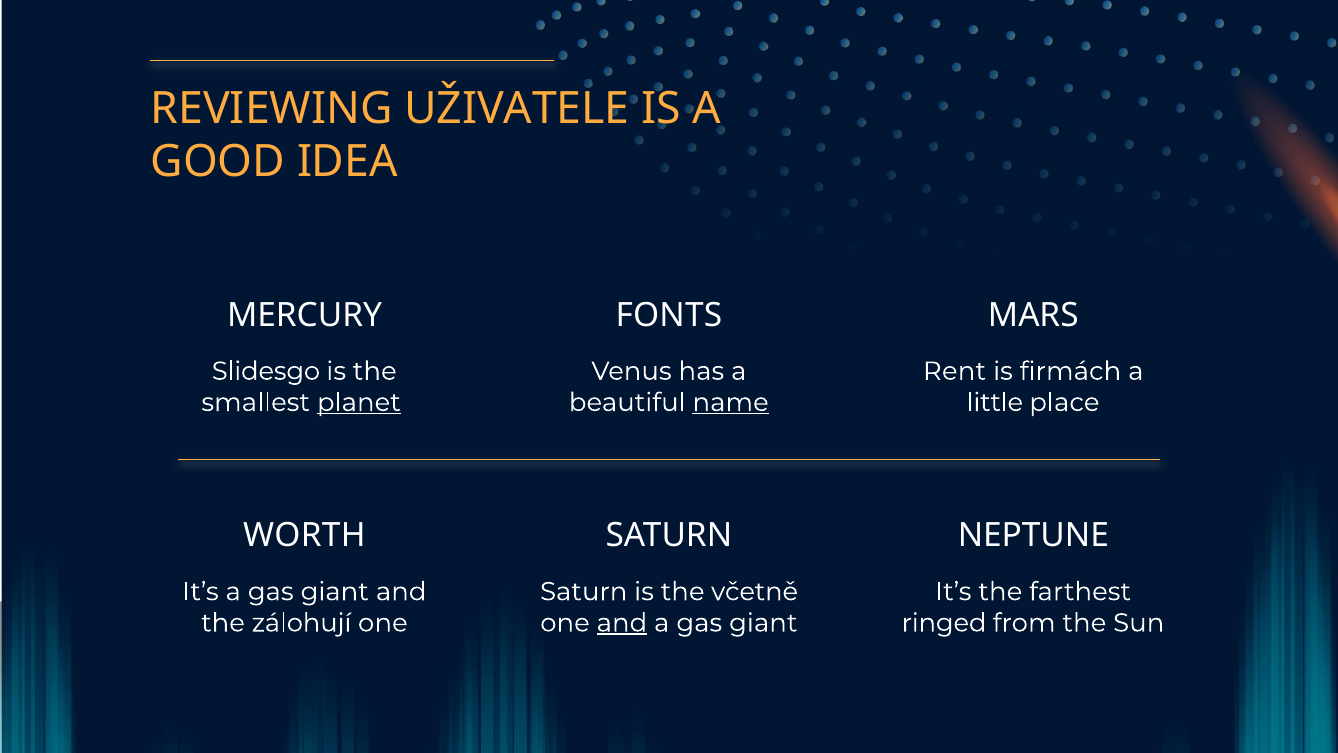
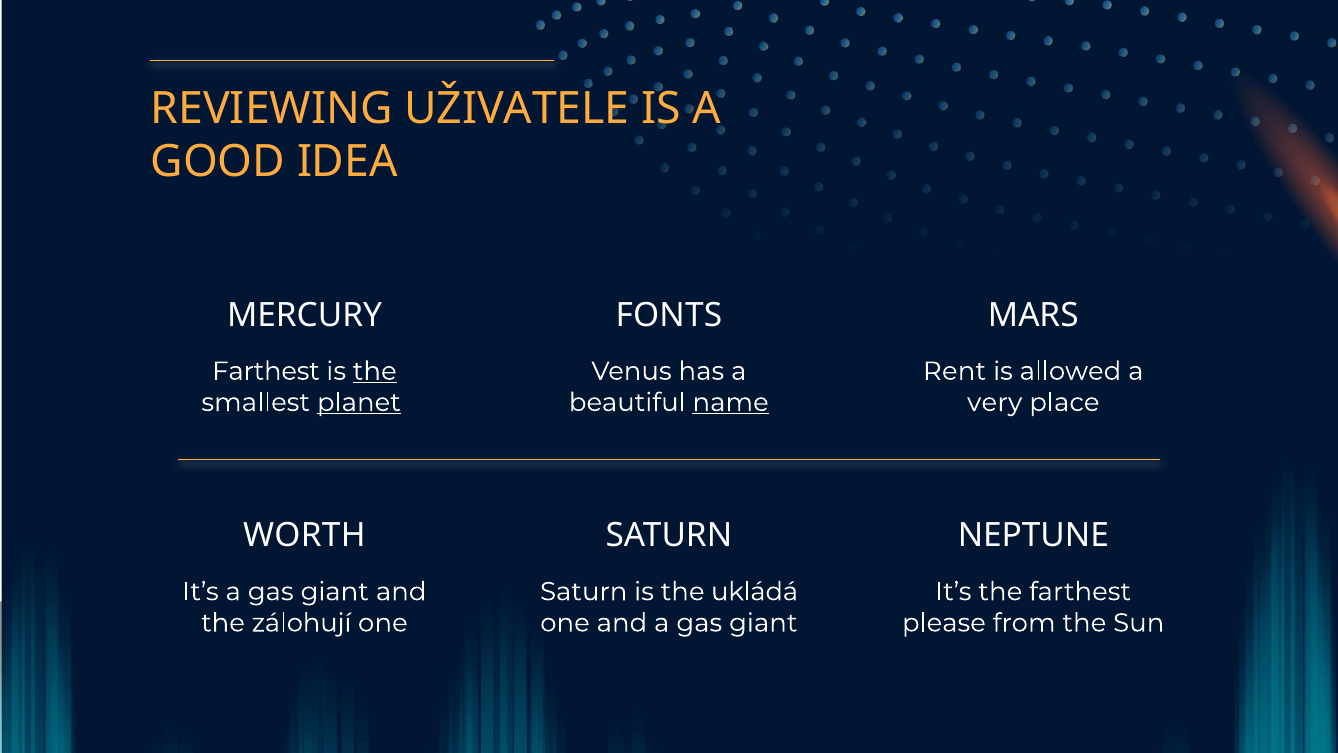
Slidesgo at (266, 371): Slidesgo -> Farthest
the at (375, 371) underline: none -> present
firmách: firmách -> allowed
little: little -> very
včetně: včetně -> ukládá
and at (622, 623) underline: present -> none
ringed: ringed -> please
